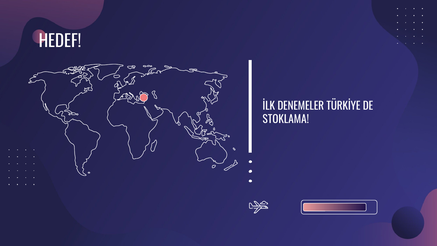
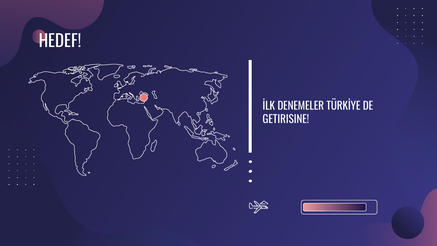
STOKLAMA: STOKLAMA -> GETIRISINE
